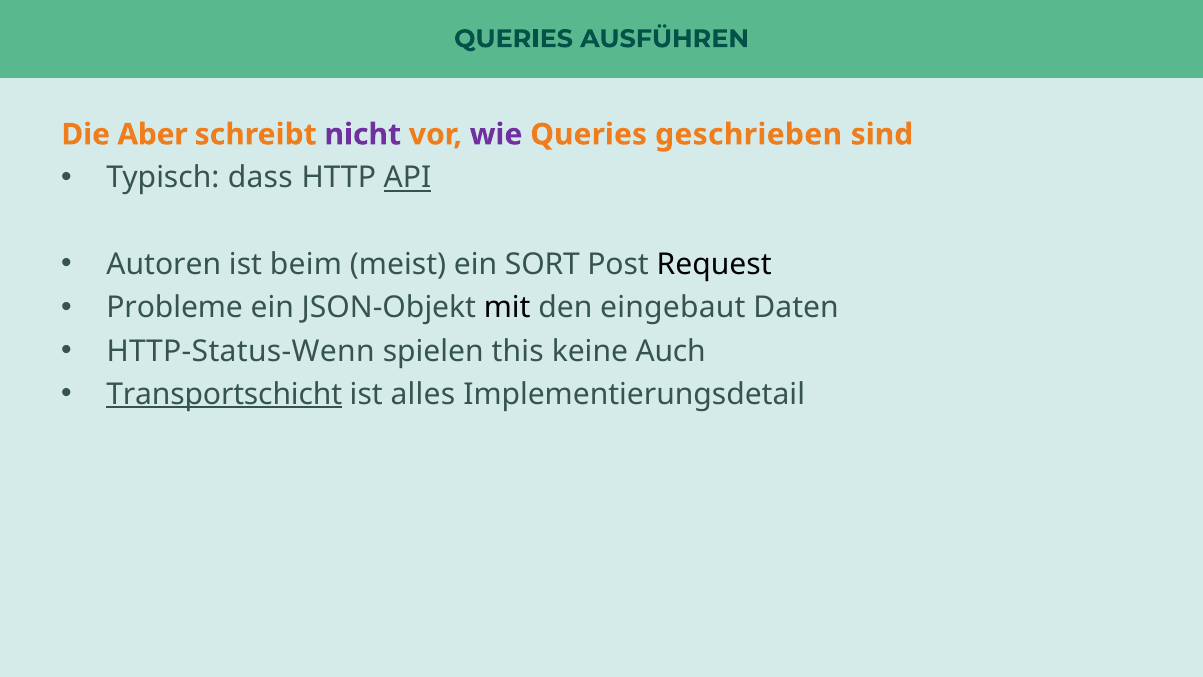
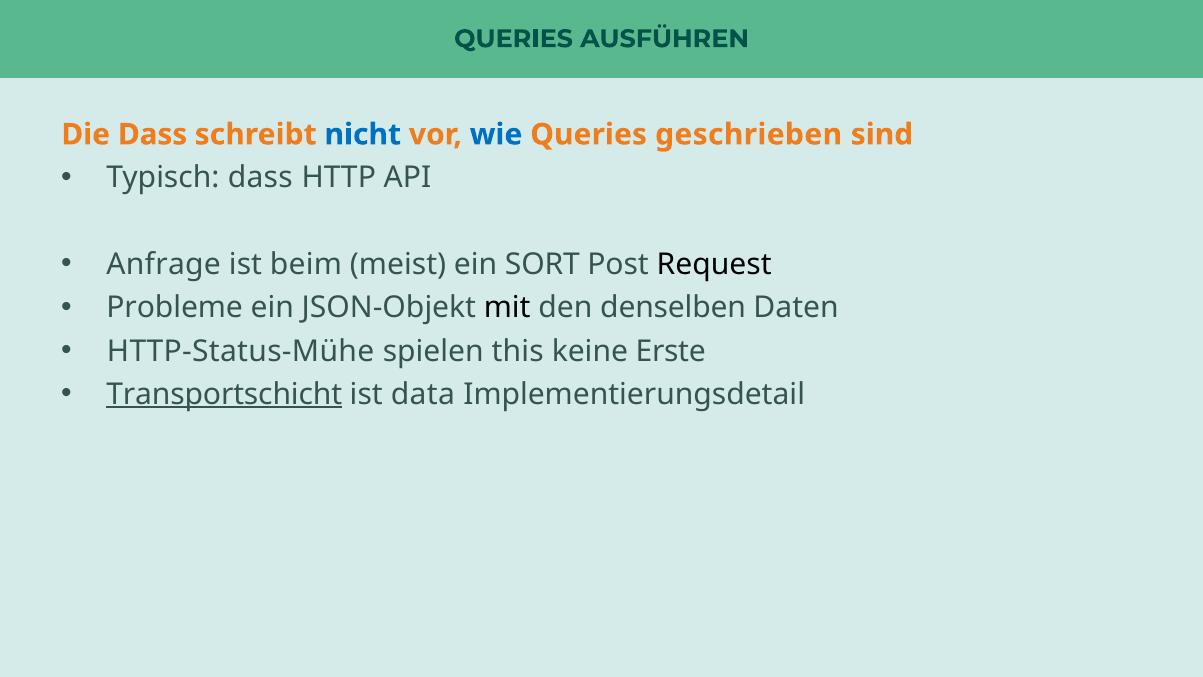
Die Aber: Aber -> Dass
nicht colour: purple -> blue
wie colour: purple -> blue
API underline: present -> none
Autoren: Autoren -> Anfrage
eingebaut: eingebaut -> denselben
HTTP-Status-Wenn: HTTP-Status-Wenn -> HTTP-Status-Mühe
Auch: Auch -> Erste
alles: alles -> data
